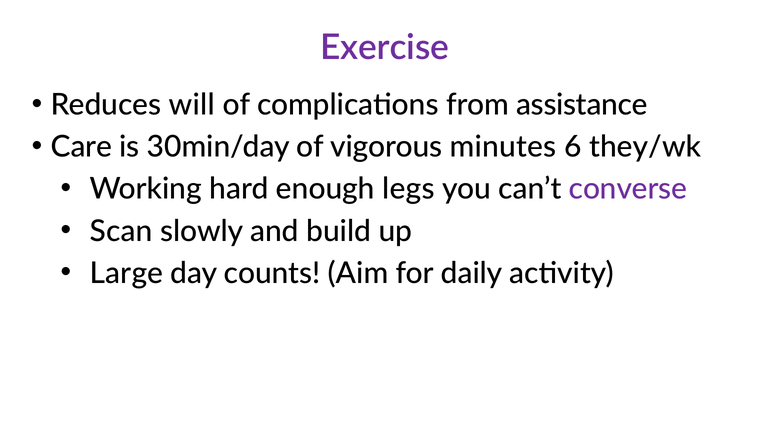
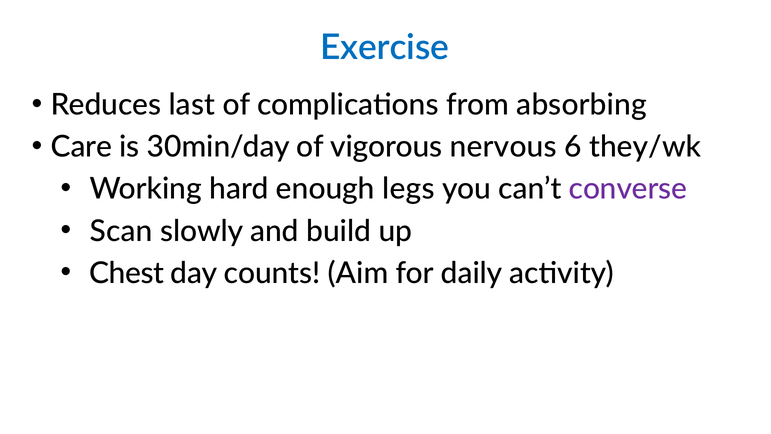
Exercise colour: purple -> blue
will: will -> last
assistance: assistance -> absorbing
minutes: minutes -> nervous
Large: Large -> Chest
